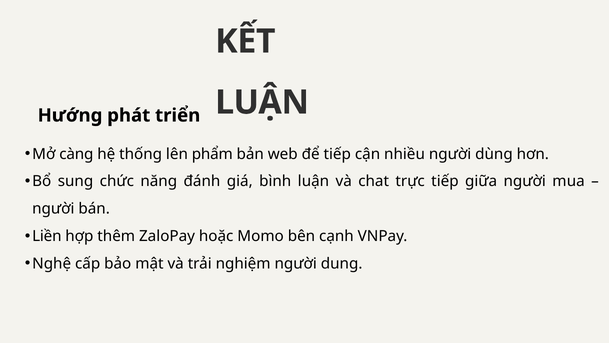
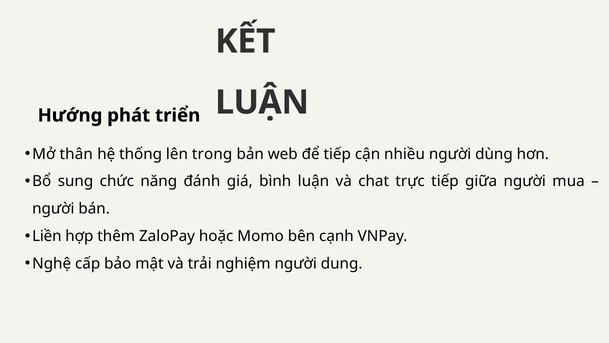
càng: càng -> thân
phẩm: phẩm -> trọng
